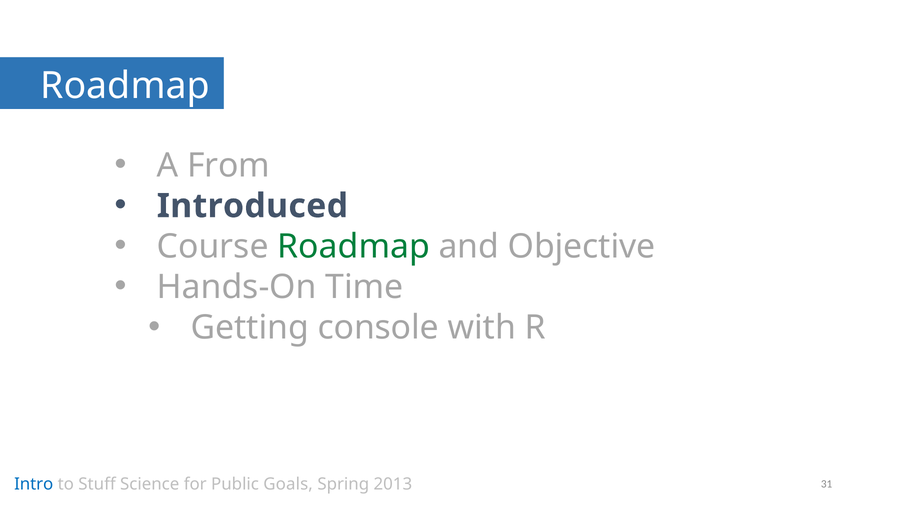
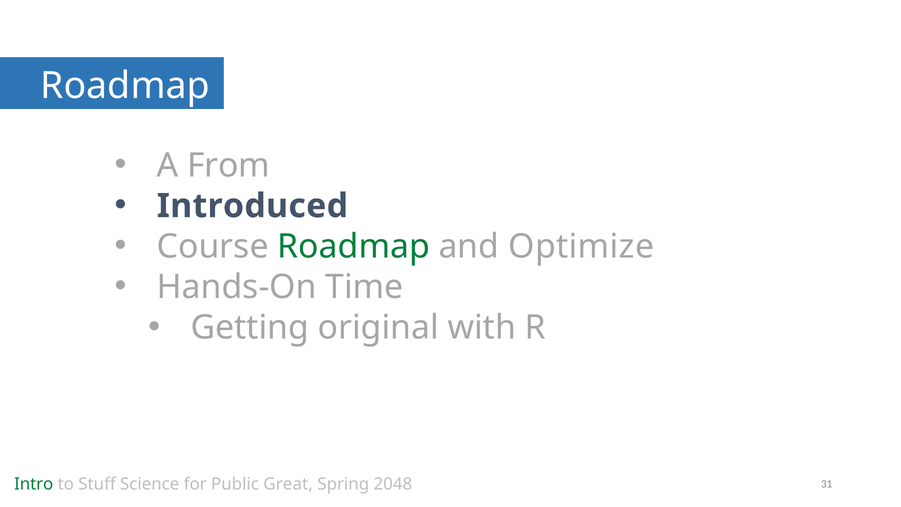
Objective: Objective -> Optimize
console: console -> original
Intro colour: blue -> green
Goals: Goals -> Great
2013: 2013 -> 2048
